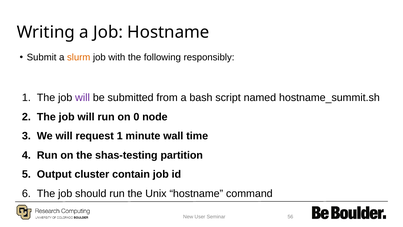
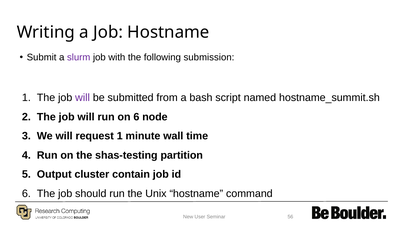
slurm colour: orange -> purple
responsibly: responsibly -> submission
on 0: 0 -> 6
